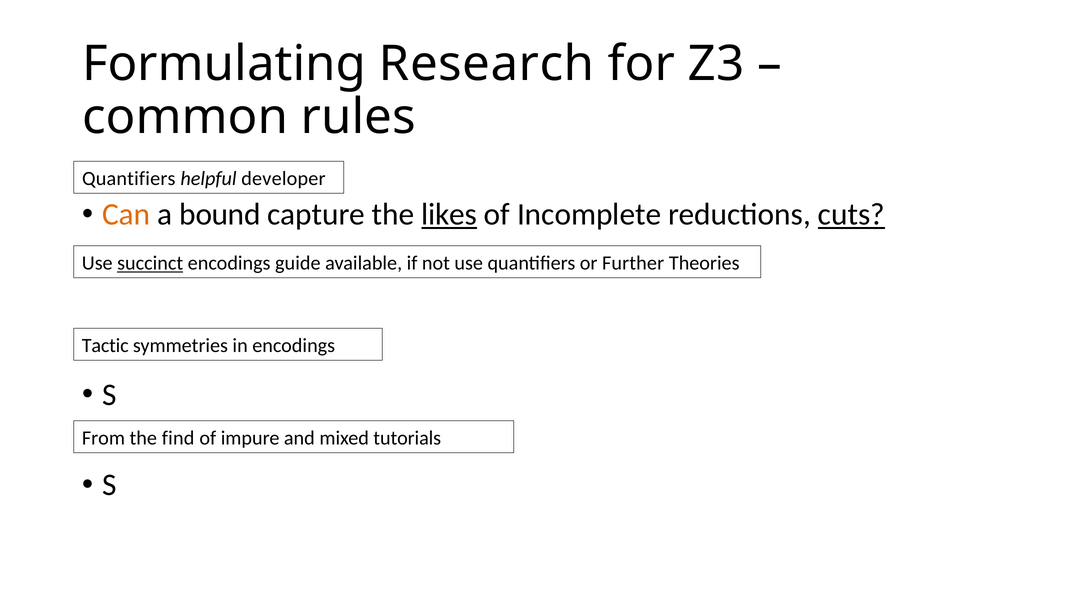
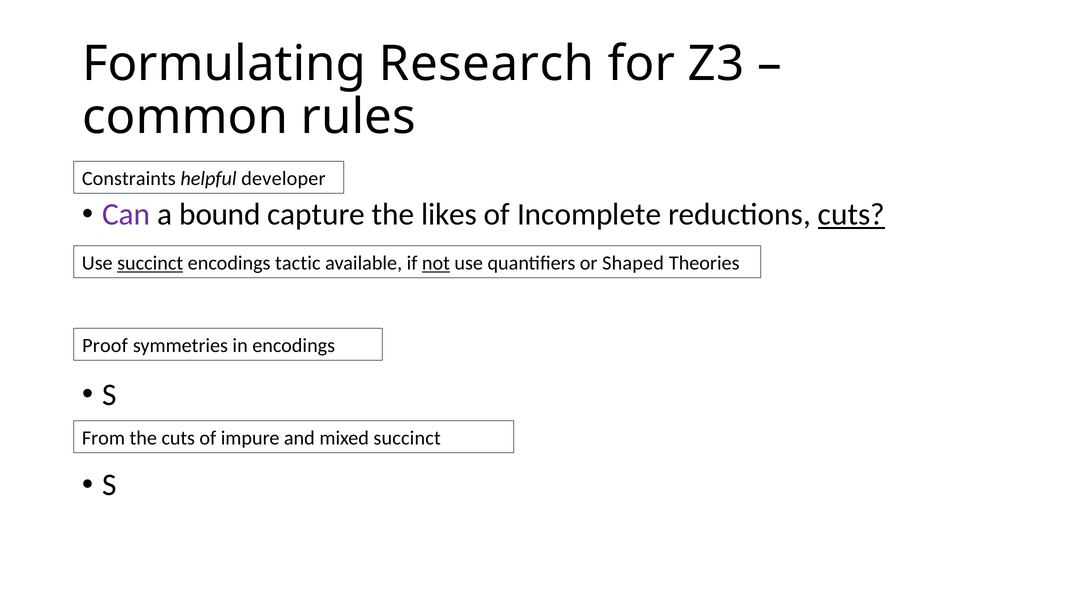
Quantifiers at (129, 179): Quantifiers -> Constraints
Can colour: orange -> purple
likes underline: present -> none
guide: guide -> tactic
not underline: none -> present
Further: Further -> Shaped
Tactic: Tactic -> Proof
the find: find -> cuts
mixed tutorials: tutorials -> succinct
